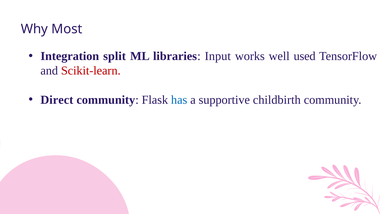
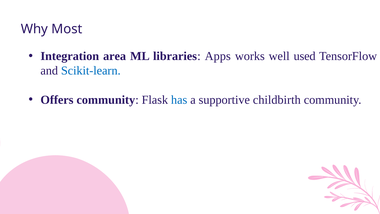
split: split -> area
Input: Input -> Apps
Scikit-learn colour: red -> blue
Direct: Direct -> Offers
